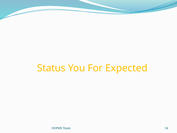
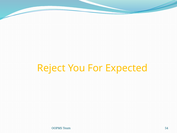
Status: Status -> Reject
